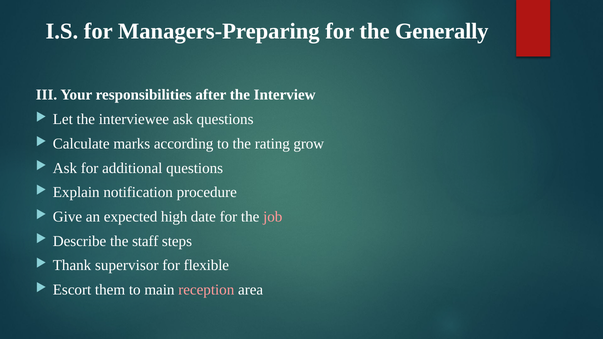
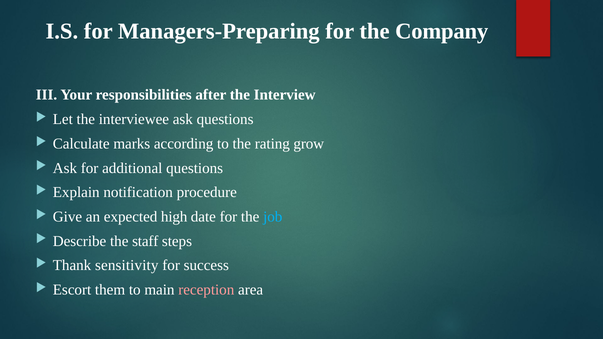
Generally: Generally -> Company
job colour: pink -> light blue
supervisor: supervisor -> sensitivity
flexible: flexible -> success
